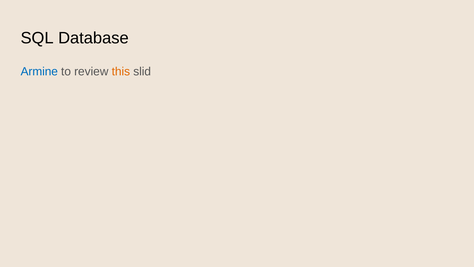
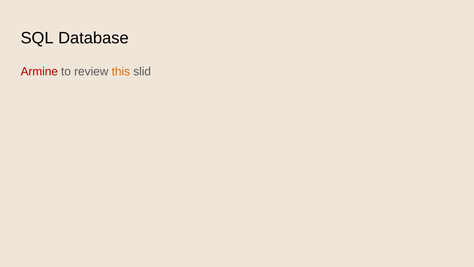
Armine colour: blue -> red
